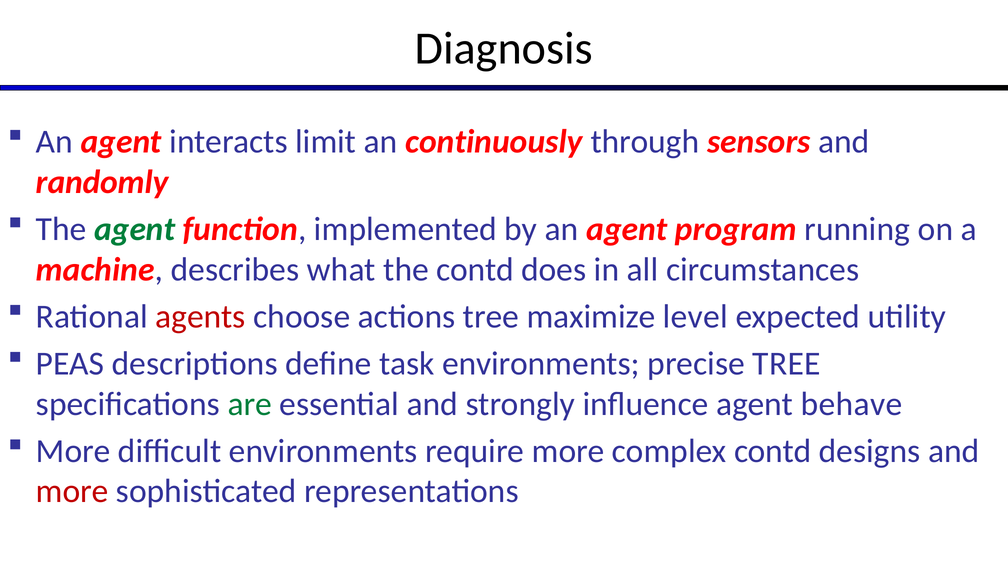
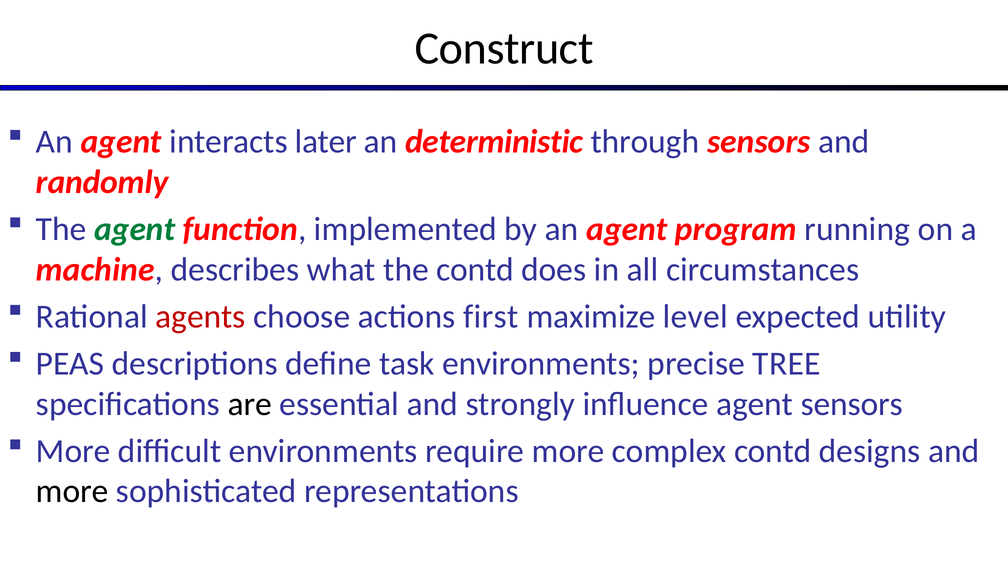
Diagnosis: Diagnosis -> Construct
limit: limit -> later
continuously: continuously -> deterministic
actions tree: tree -> first
are colour: green -> black
agent behave: behave -> sensors
more at (72, 491) colour: red -> black
